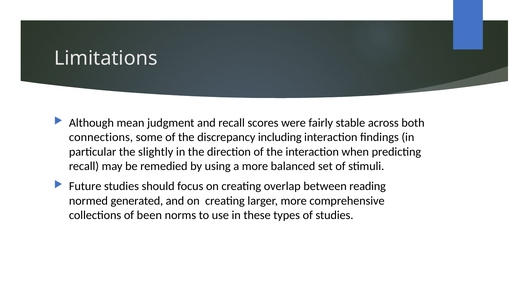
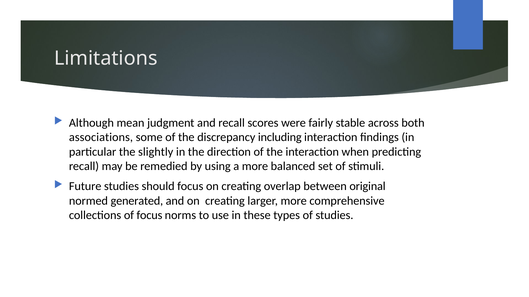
connections: connections -> associations
reading: reading -> original
of been: been -> focus
